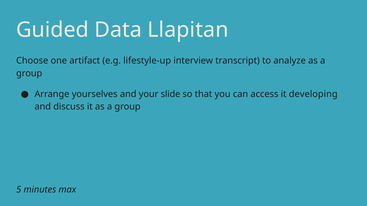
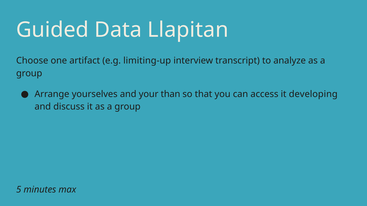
lifestyle-up: lifestyle-up -> limiting-up
slide: slide -> than
